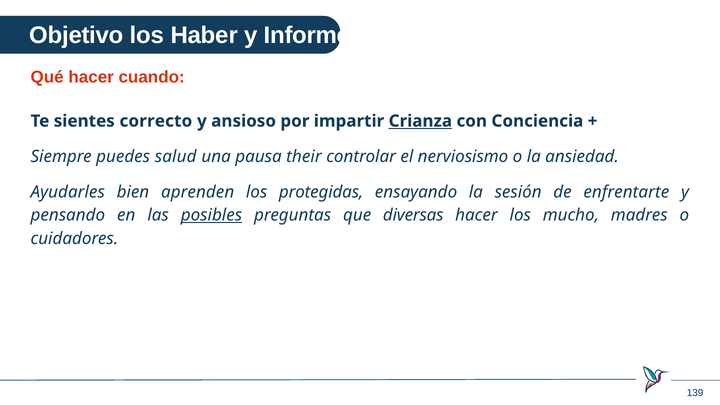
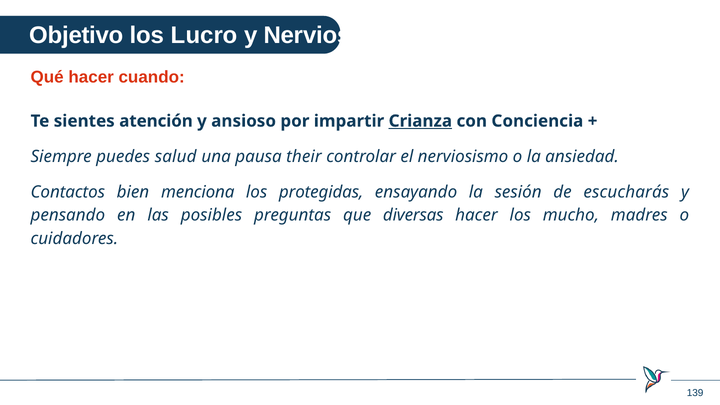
Haber: Haber -> Lucro
Informen: Informen -> Nervioso
correcto: correcto -> atención
Ayudarles: Ayudarles -> Contactos
aprenden: aprenden -> menciona
enfrentarte: enfrentarte -> escucharás
posibles underline: present -> none
